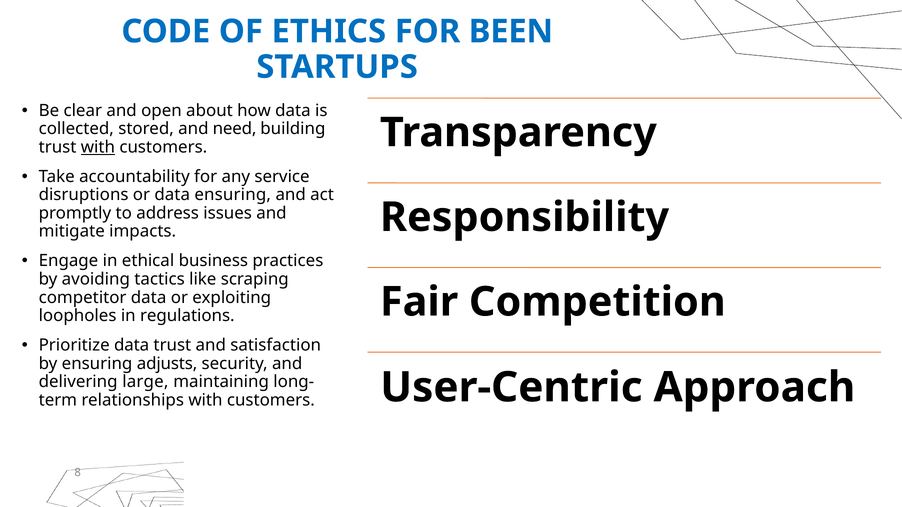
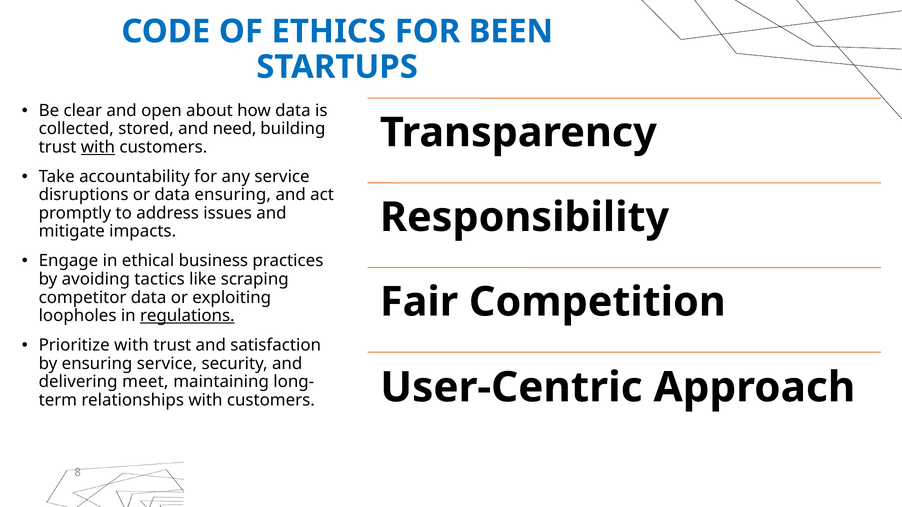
regulations underline: none -> present
Prioritize data: data -> with
ensuring adjusts: adjusts -> service
large: large -> meet
